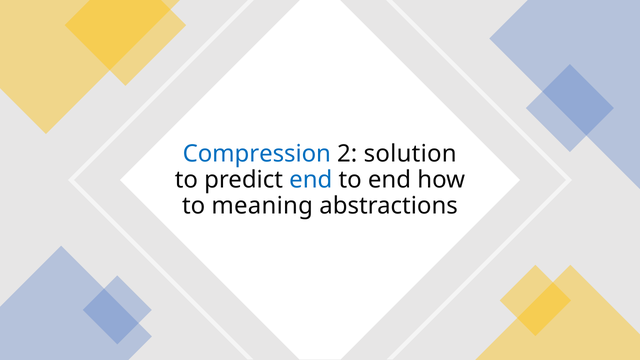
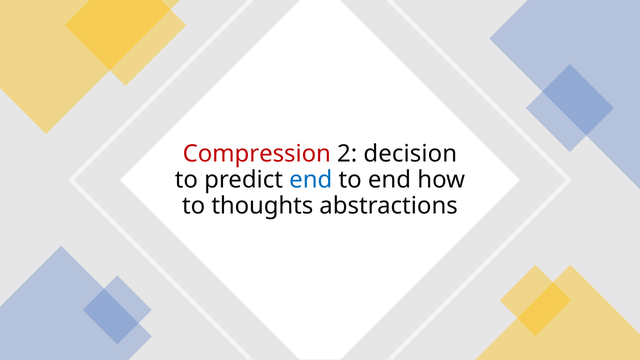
Compression colour: blue -> red
solution: solution -> decision
meaning: meaning -> thoughts
